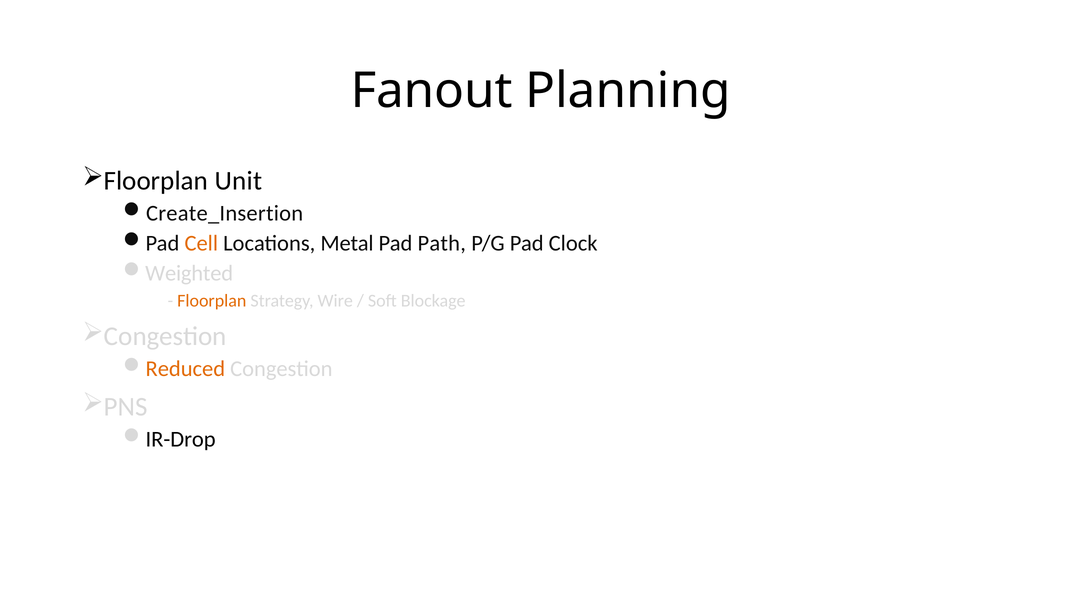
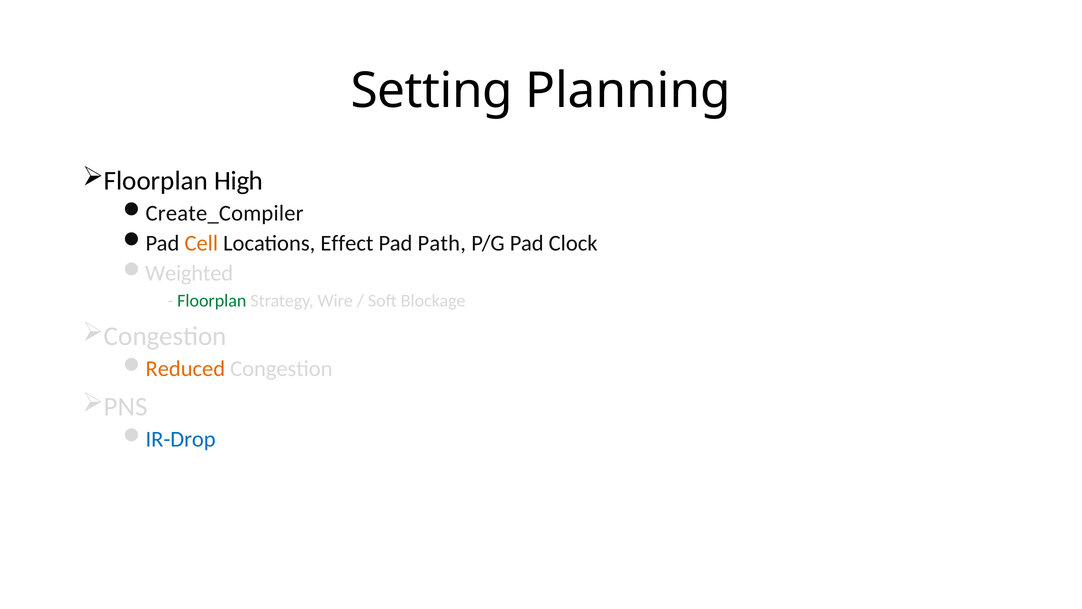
Fanout: Fanout -> Setting
Unit: Unit -> High
Create_Insertion: Create_Insertion -> Create_Compiler
Metal: Metal -> Effect
Floorplan at (212, 301) colour: orange -> green
IR-Drop colour: black -> blue
